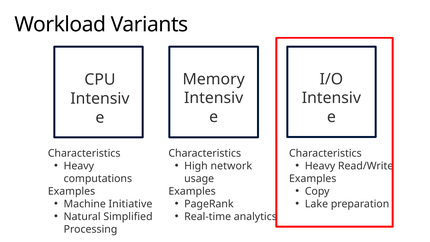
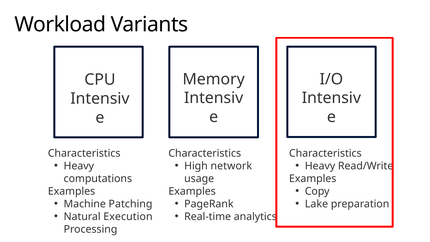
Initiative: Initiative -> Patching
Simplified: Simplified -> Execution
